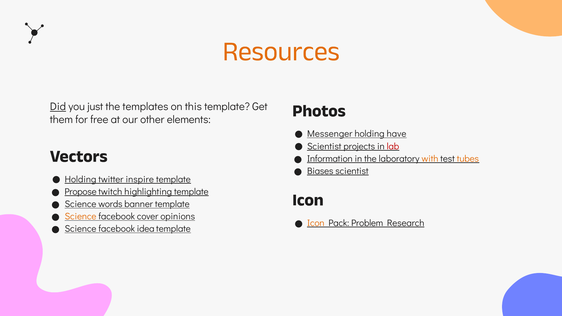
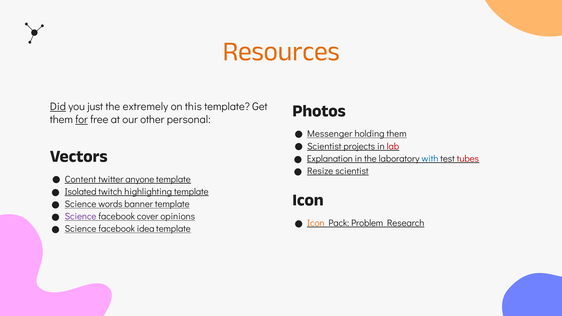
templates: templates -> extremely
for underline: none -> present
elements: elements -> personal
holding have: have -> them
Information: Information -> Explanation
with colour: orange -> blue
tubes colour: orange -> red
Biases: Biases -> Resize
Holding at (80, 179): Holding -> Content
inspire: inspire -> anyone
Propose: Propose -> Isolated
Science at (81, 217) colour: orange -> purple
